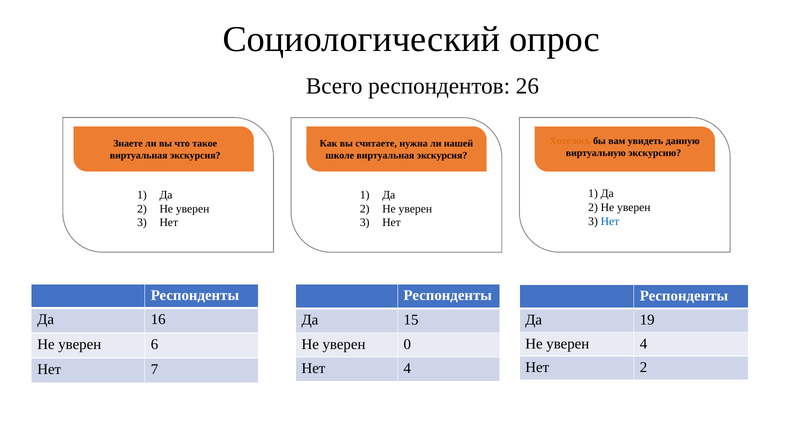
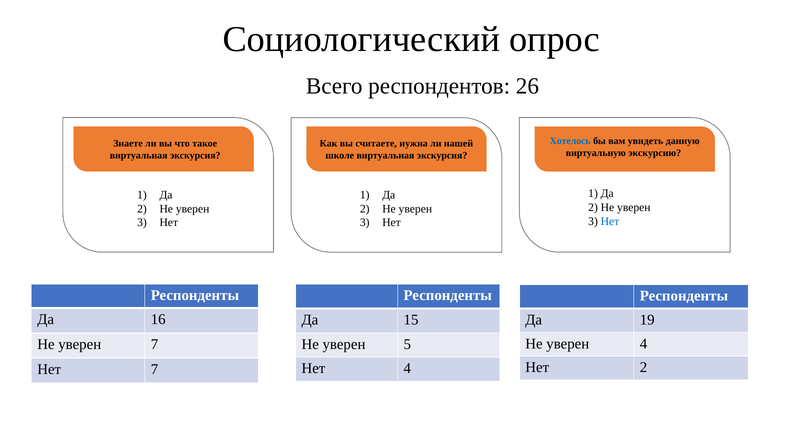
Хотелось colour: orange -> blue
0: 0 -> 5
уверен 6: 6 -> 7
